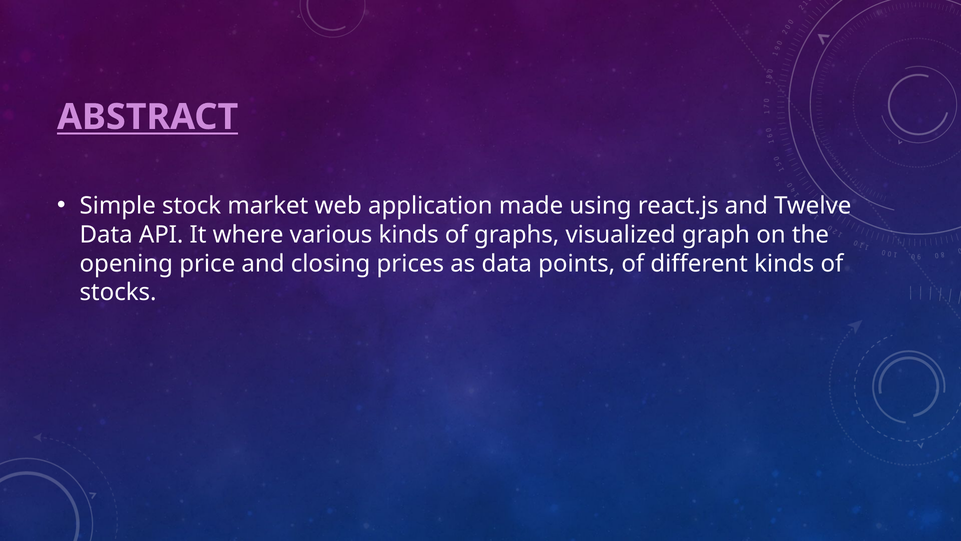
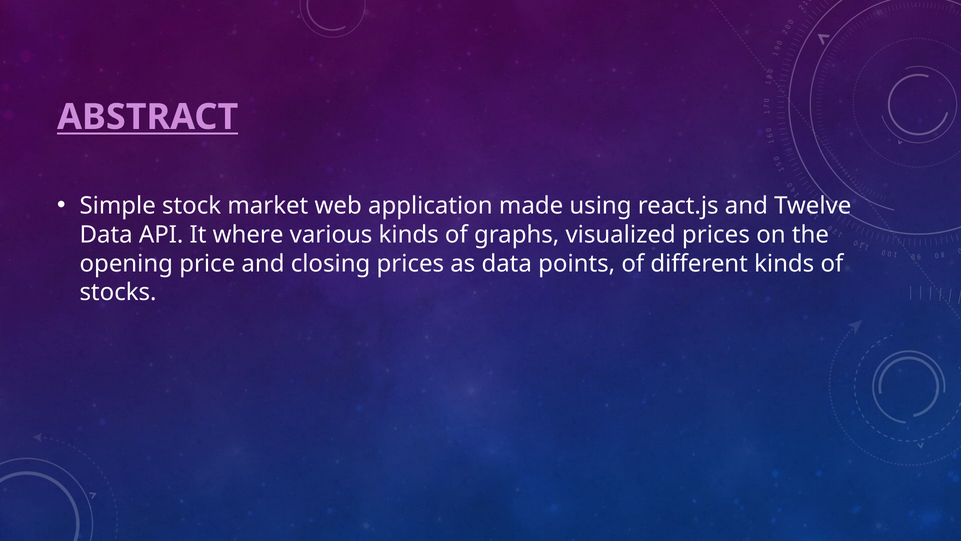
visualized graph: graph -> prices
